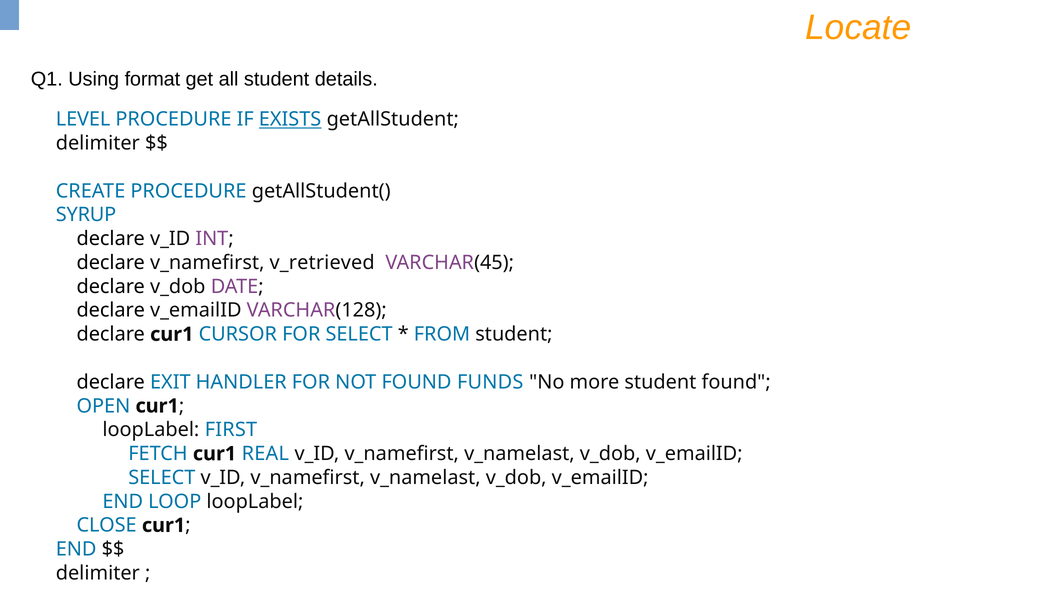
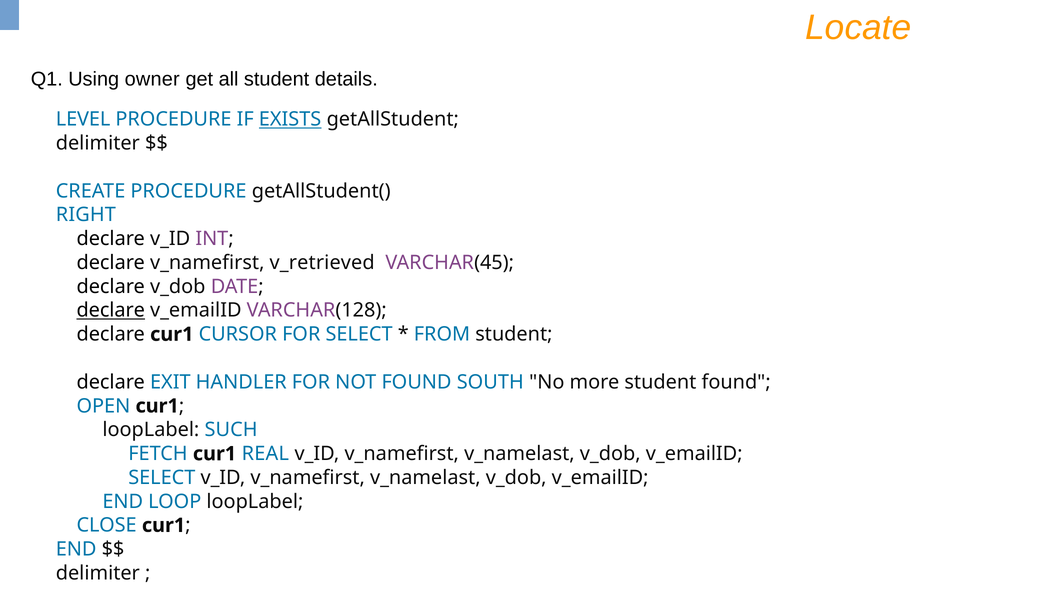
format: format -> owner
SYRUP: SYRUP -> RIGHT
declare at (111, 311) underline: none -> present
FUNDS: FUNDS -> SOUTH
FIRST: FIRST -> SUCH
